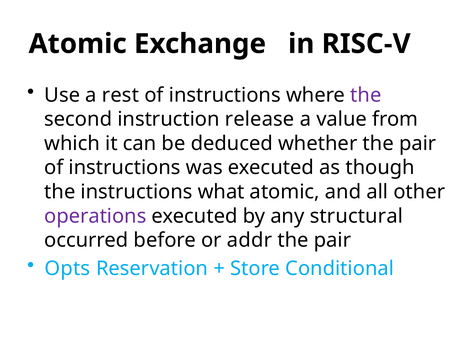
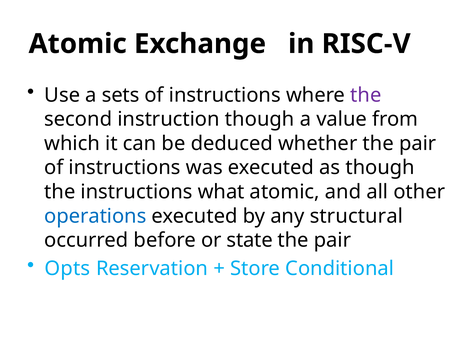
rest: rest -> sets
instruction release: release -> though
operations colour: purple -> blue
addr: addr -> state
